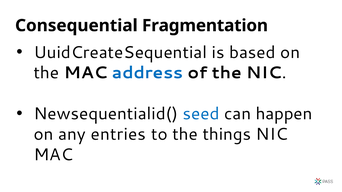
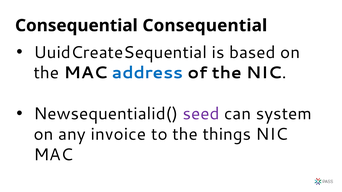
Consequential Fragmentation: Fragmentation -> Consequential
seed colour: blue -> purple
happen: happen -> system
entries: entries -> invoice
